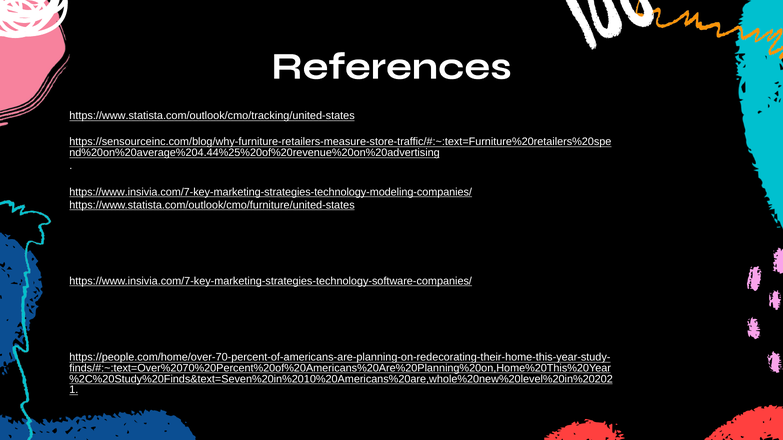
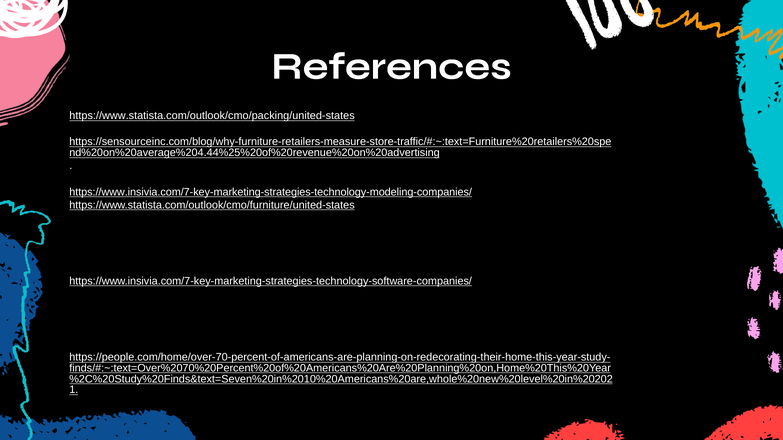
https://www.statista.com/outlook/cmo/tracking/united-states: https://www.statista.com/outlook/cmo/tracking/united-states -> https://www.statista.com/outlook/cmo/packing/united-states
